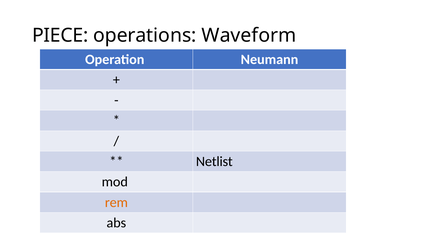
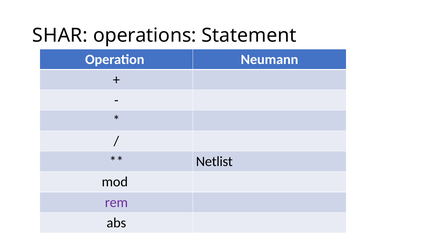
PIECE: PIECE -> SHAR
Waveform: Waveform -> Statement
rem colour: orange -> purple
